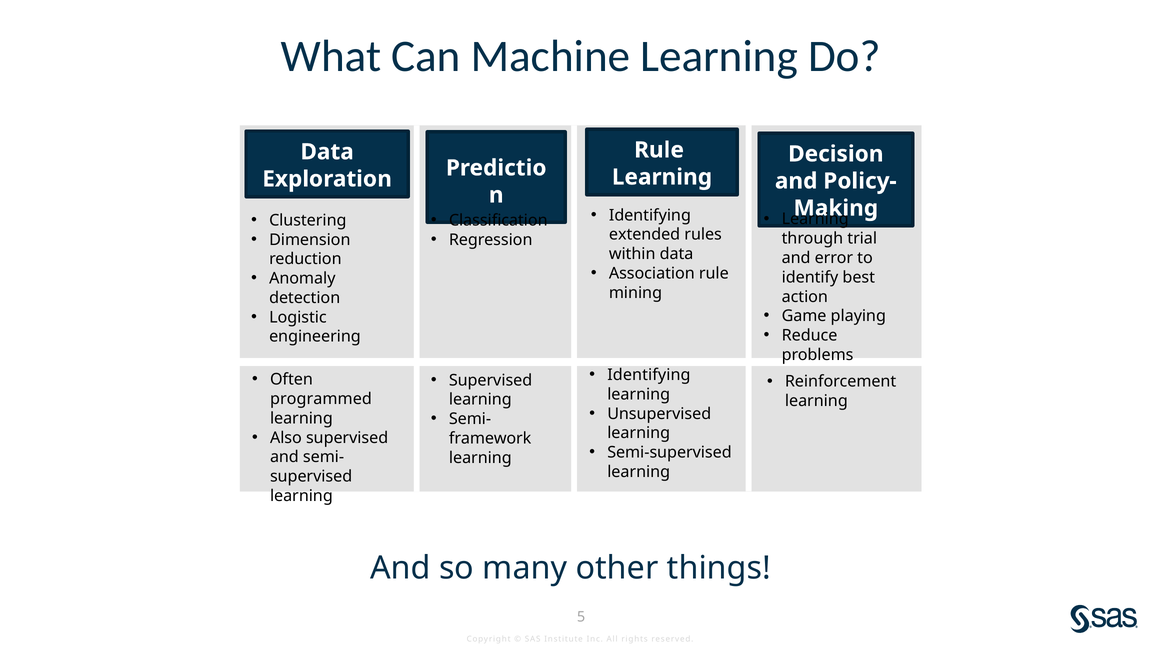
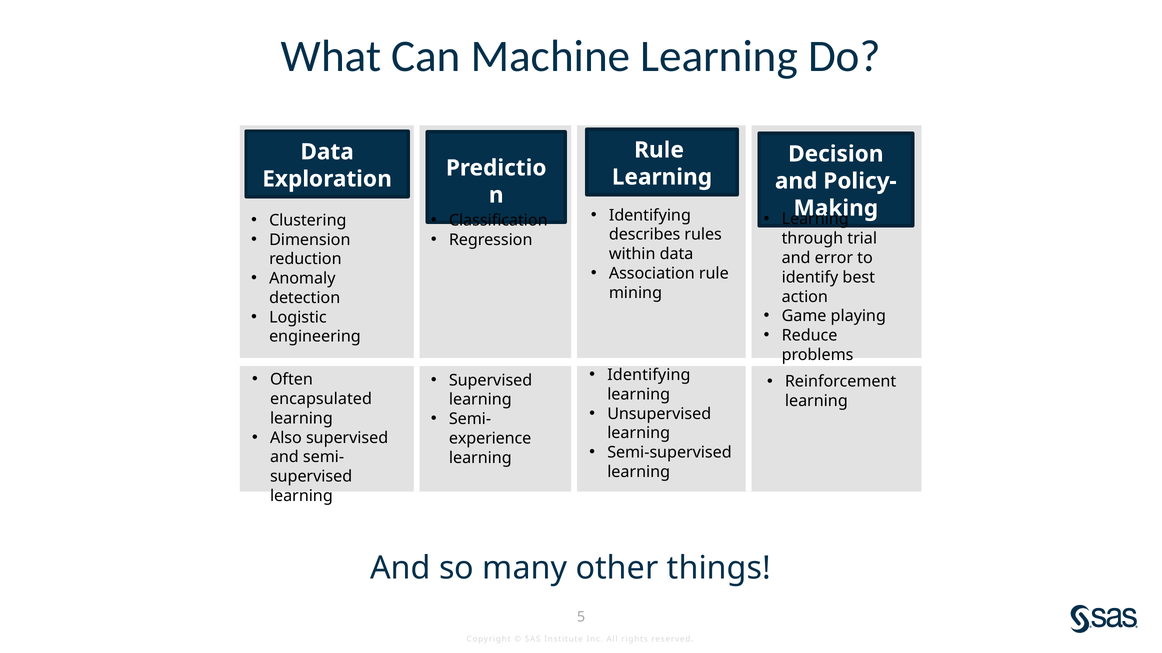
extended: extended -> describes
programmed: programmed -> encapsulated
framework: framework -> experience
